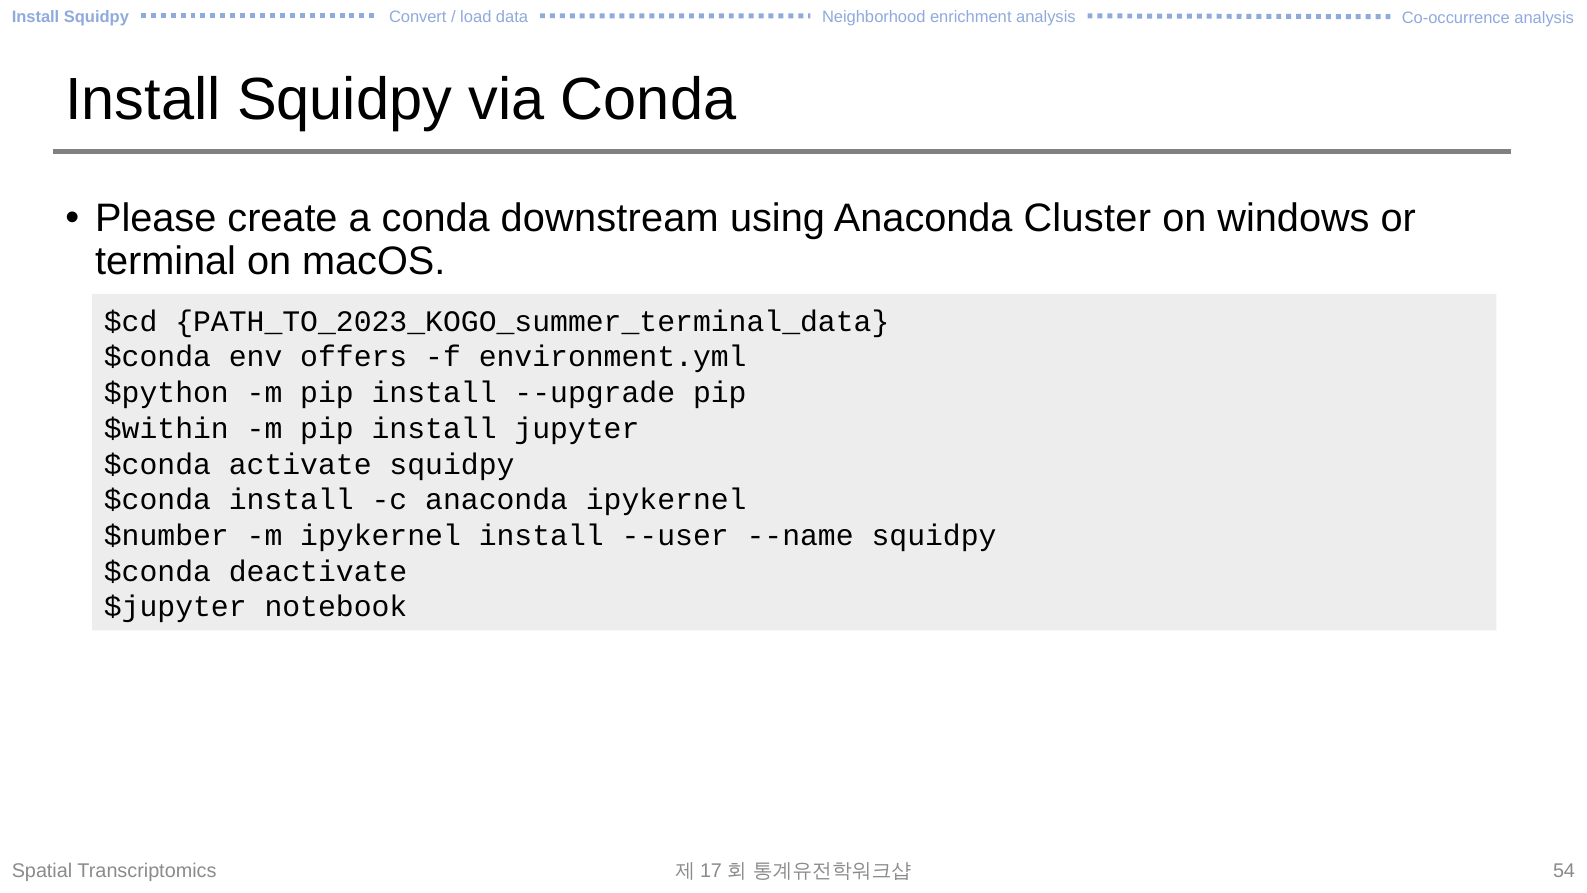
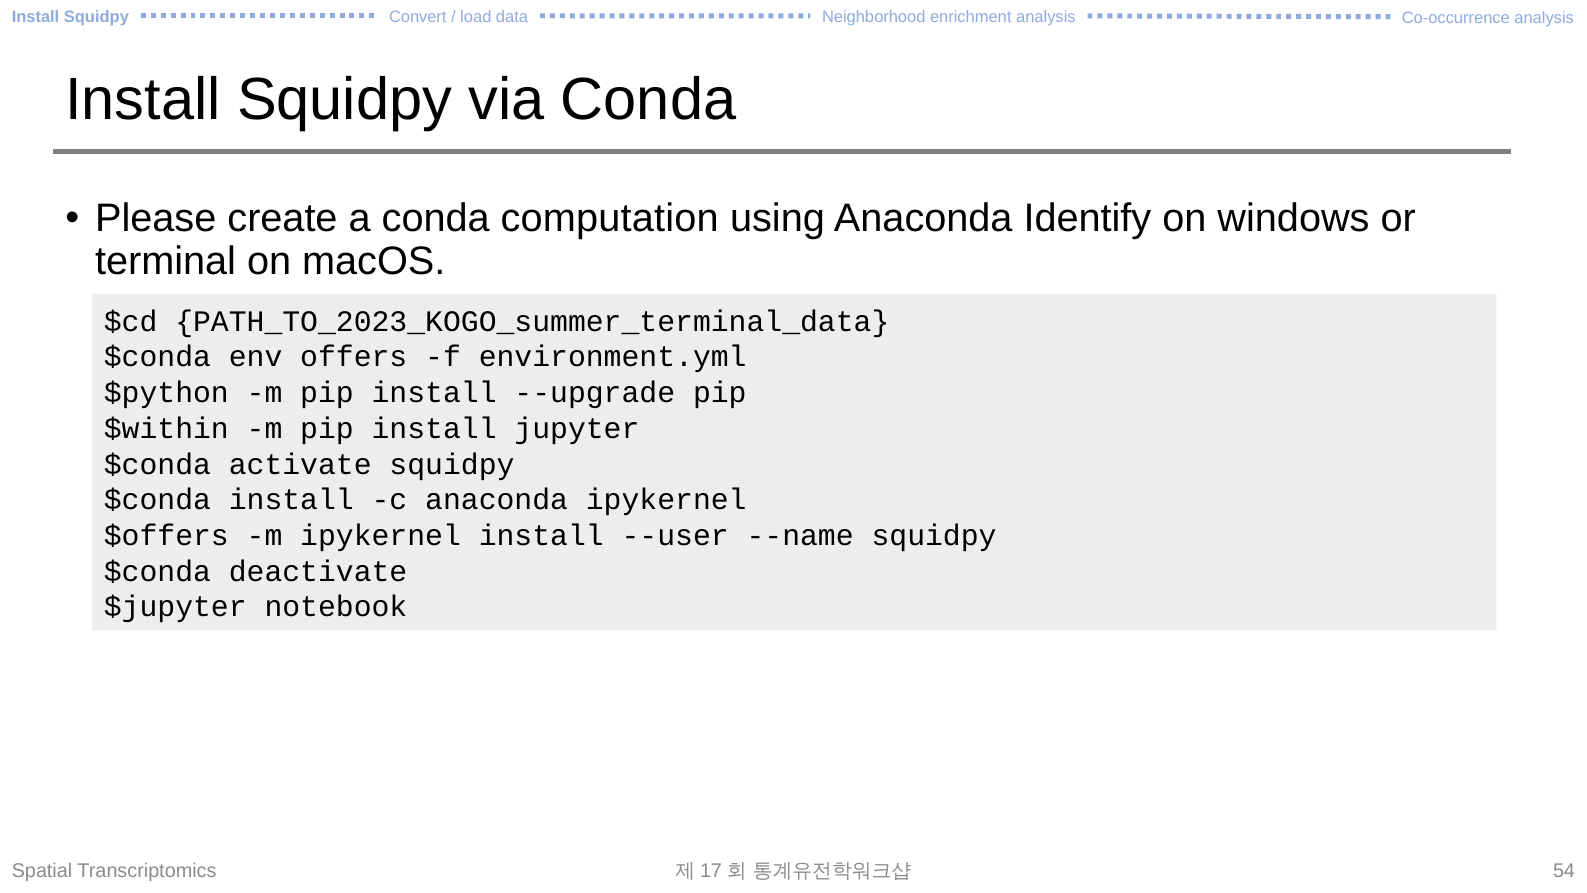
downstream: downstream -> computation
Cluster: Cluster -> Identify
$number: $number -> $offers
